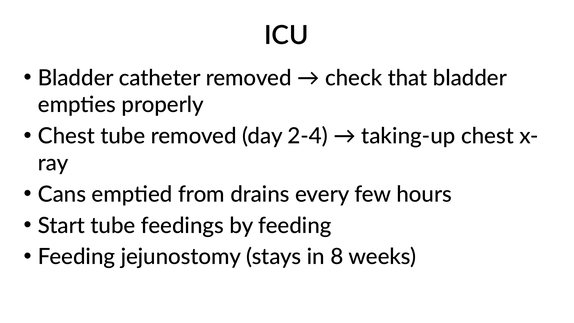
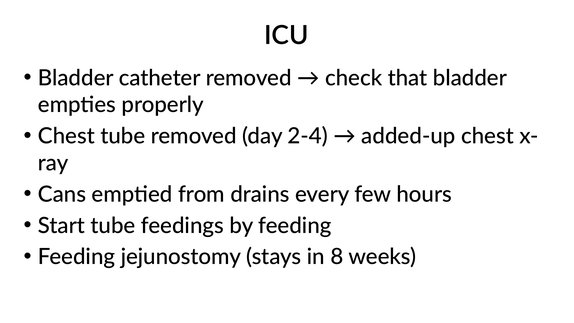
taking-up: taking-up -> added-up
